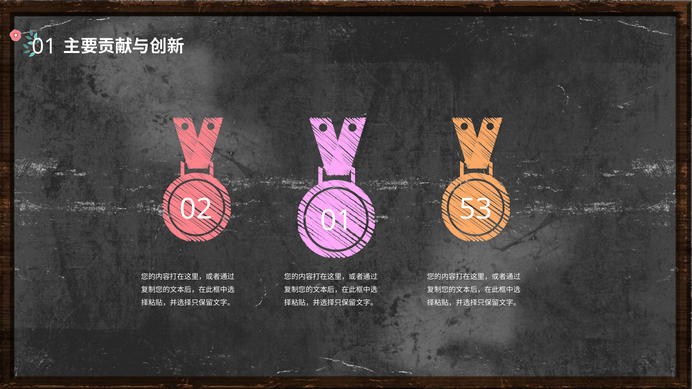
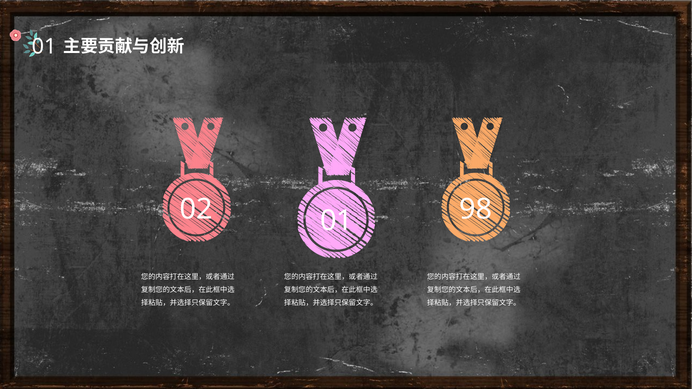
53: 53 -> 98
